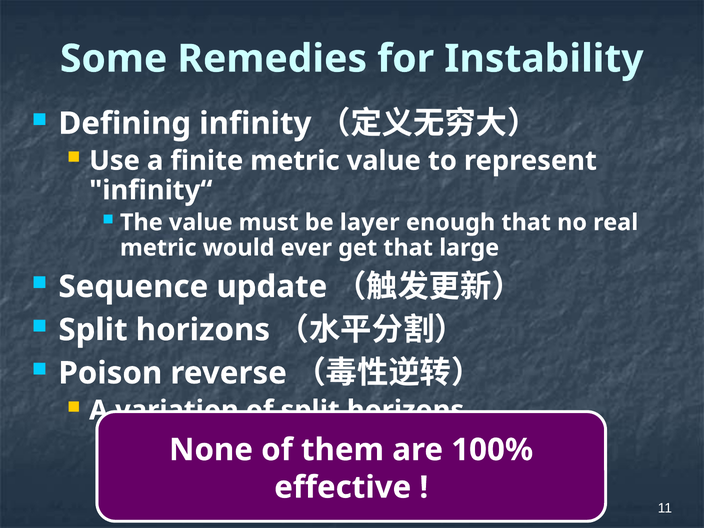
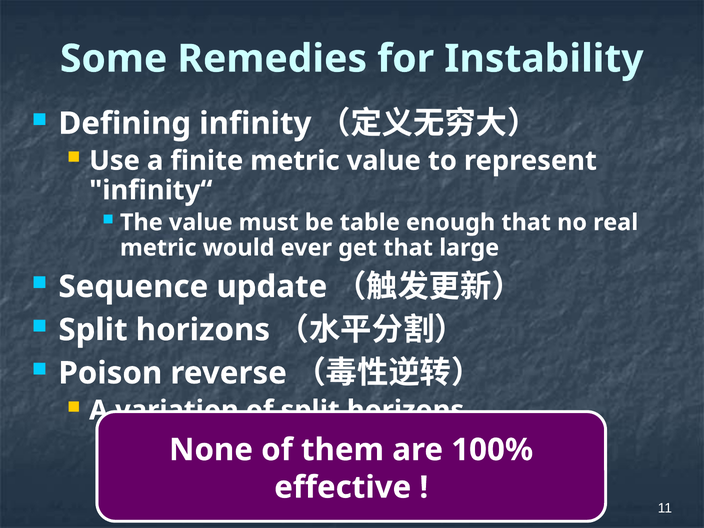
layer: layer -> table
